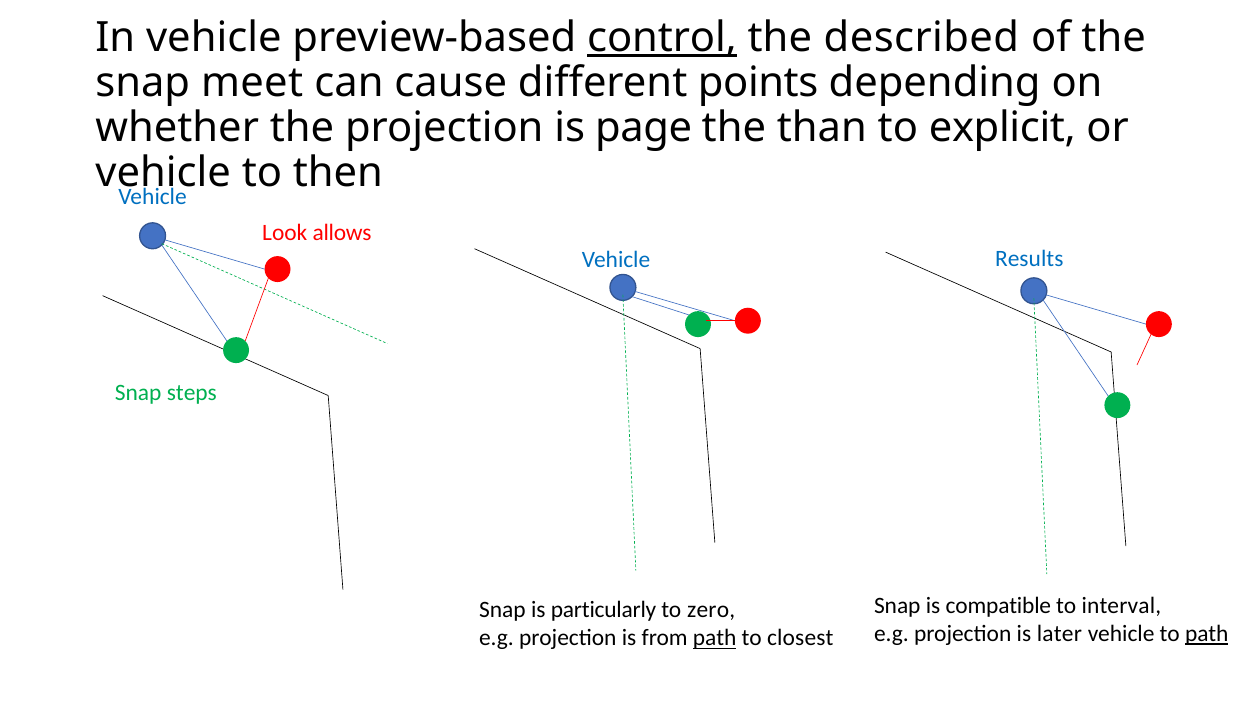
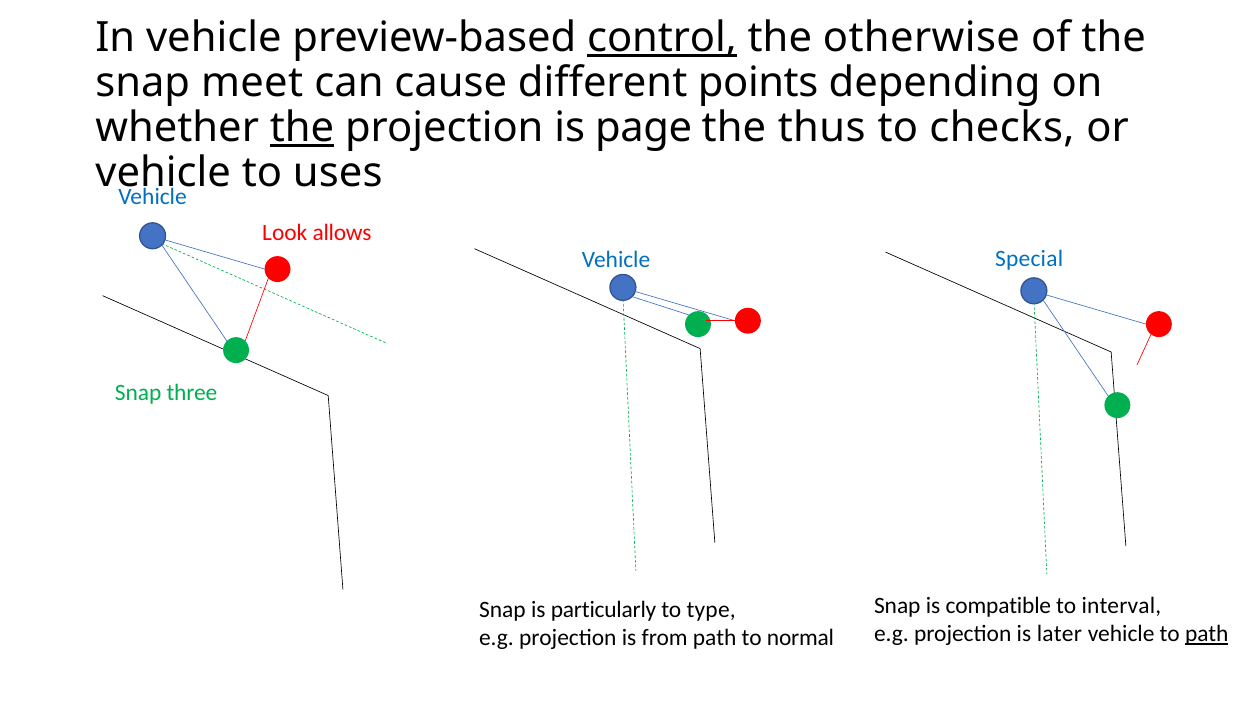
described: described -> otherwise
the at (302, 128) underline: none -> present
than: than -> thus
explicit: explicit -> checks
then: then -> uses
Results: Results -> Special
steps: steps -> three
zero: zero -> type
path at (715, 638) underline: present -> none
closest: closest -> normal
